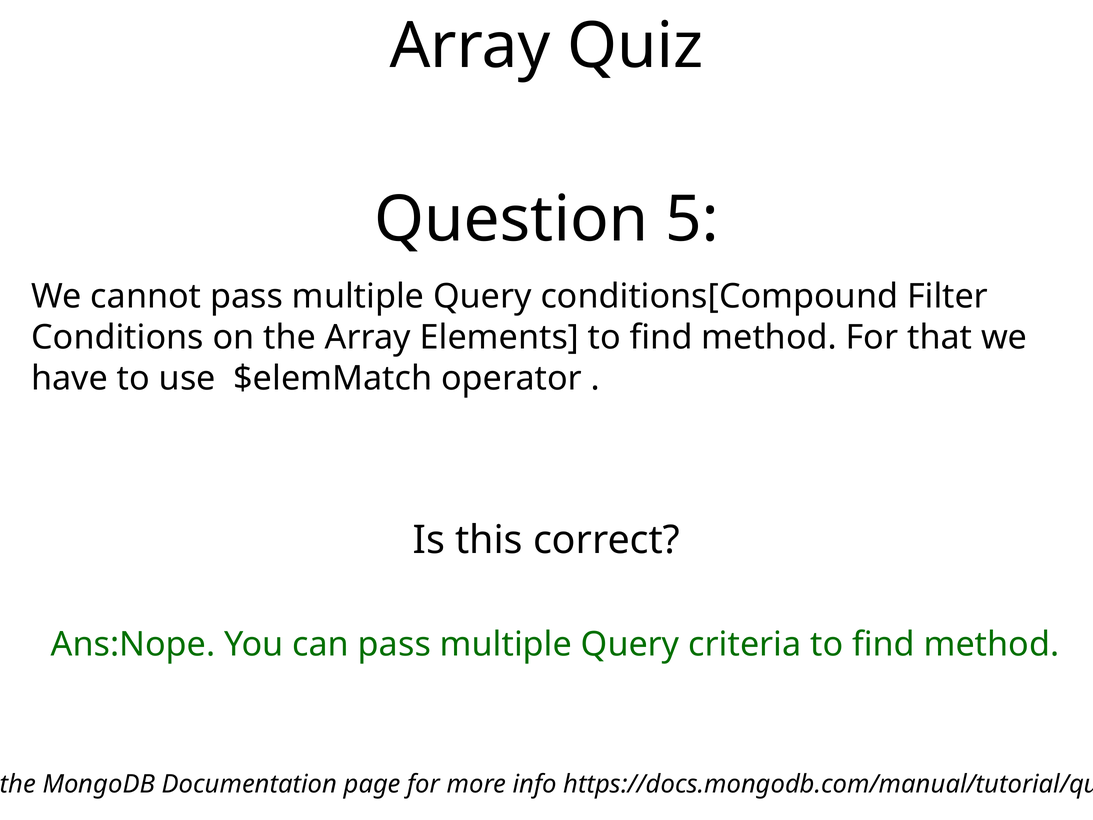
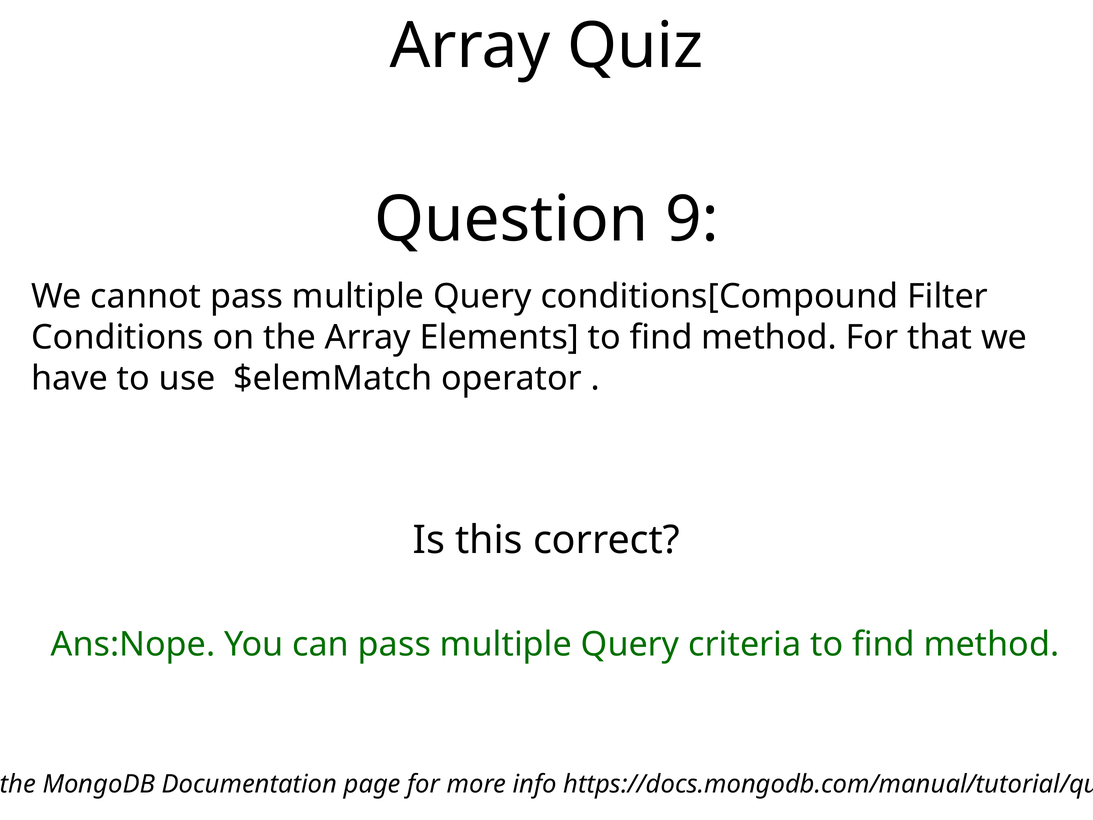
5: 5 -> 9
